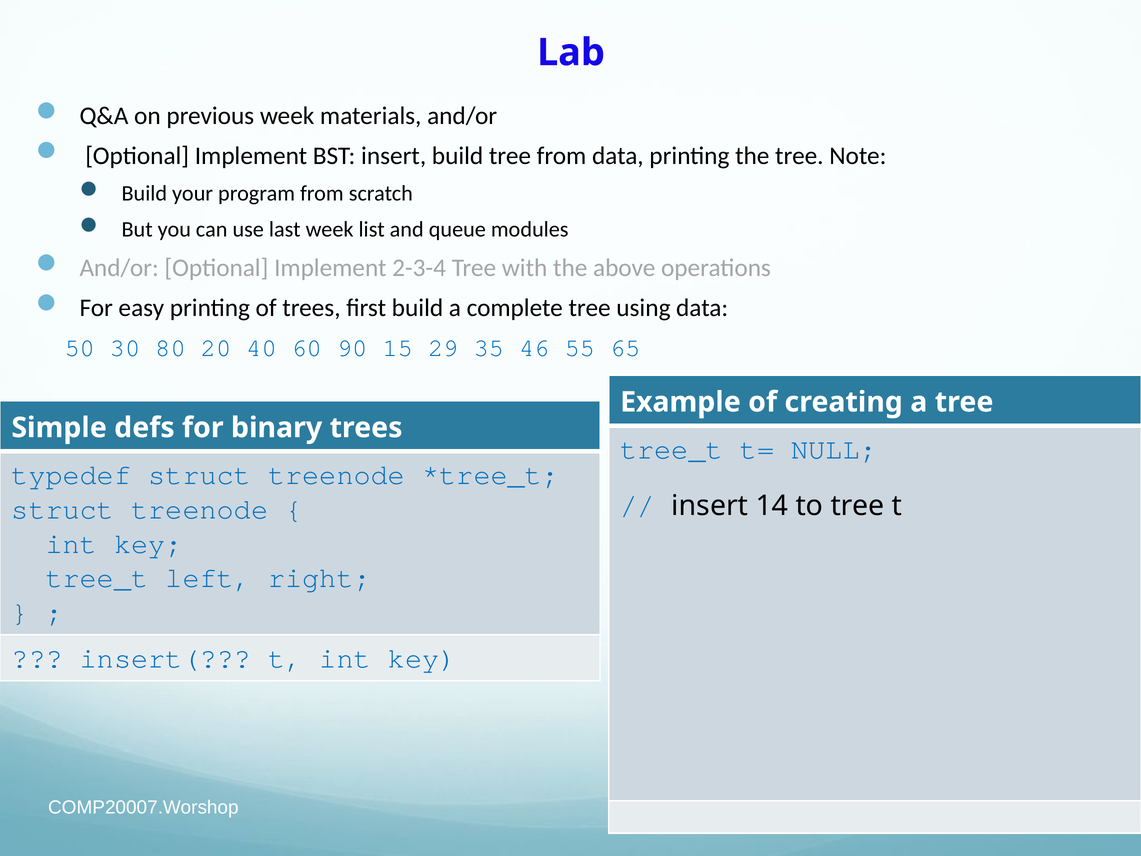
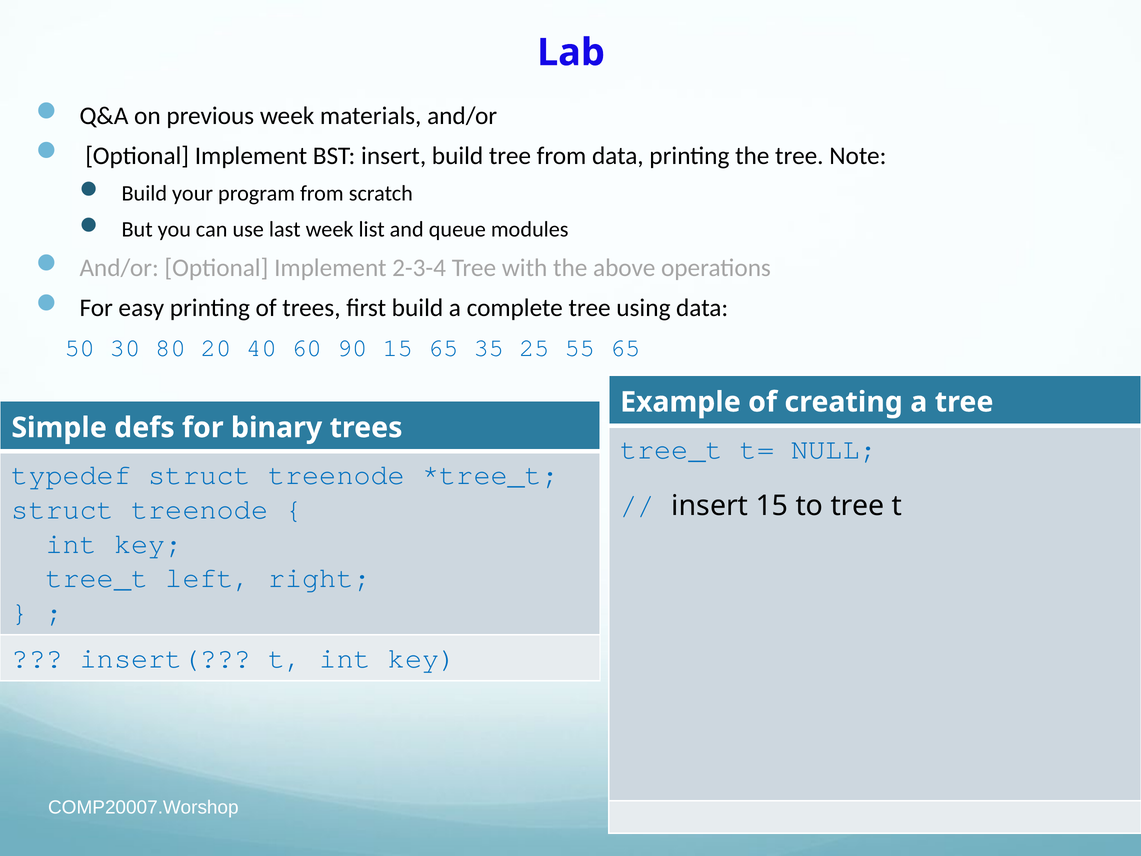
15 29: 29 -> 65
46: 46 -> 25
insert 14: 14 -> 15
